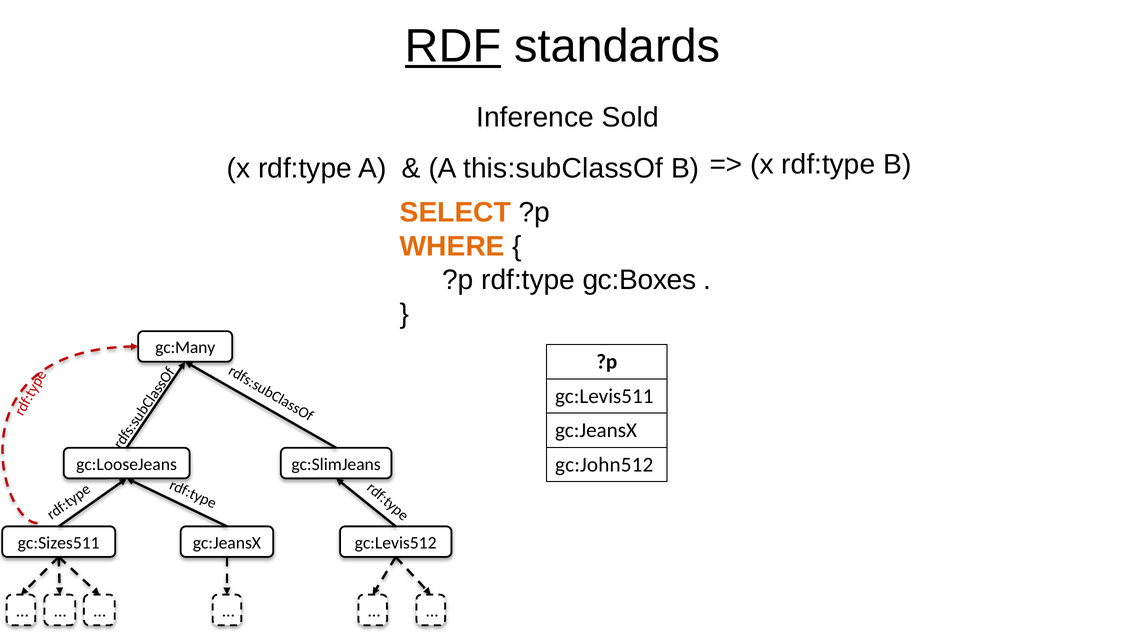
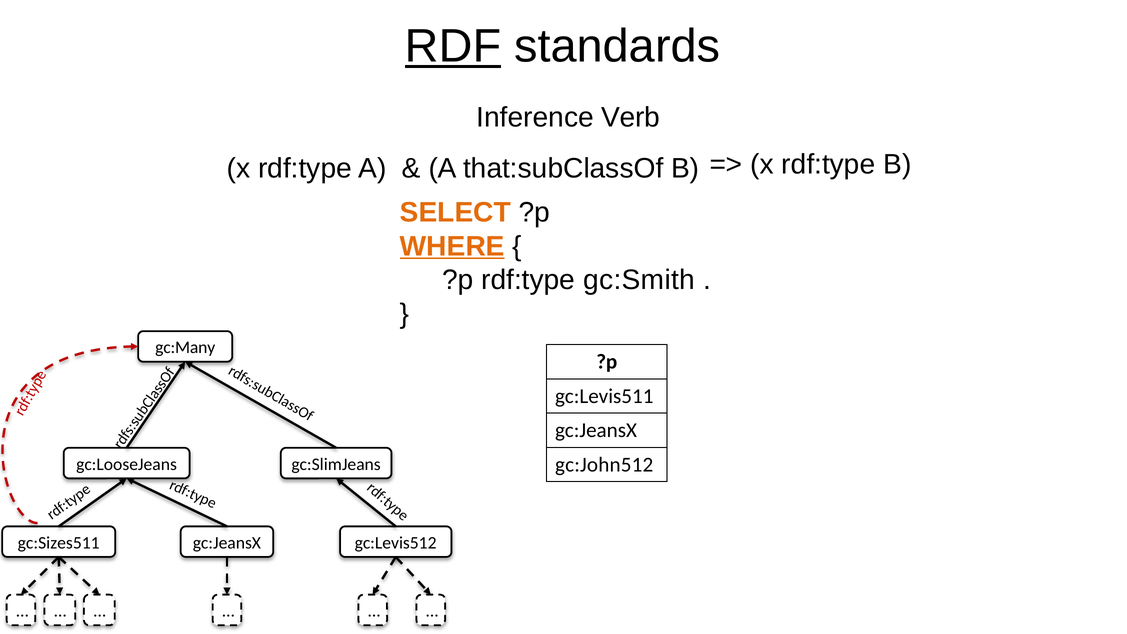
Sold: Sold -> Verb
this:subClassOf: this:subClassOf -> that:subClassOf
WHERE underline: none -> present
gc:Boxes: gc:Boxes -> gc:Smith
